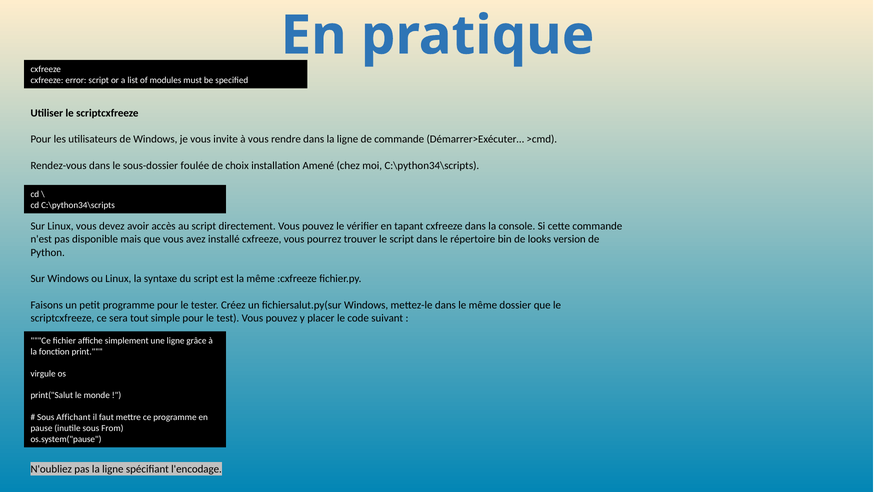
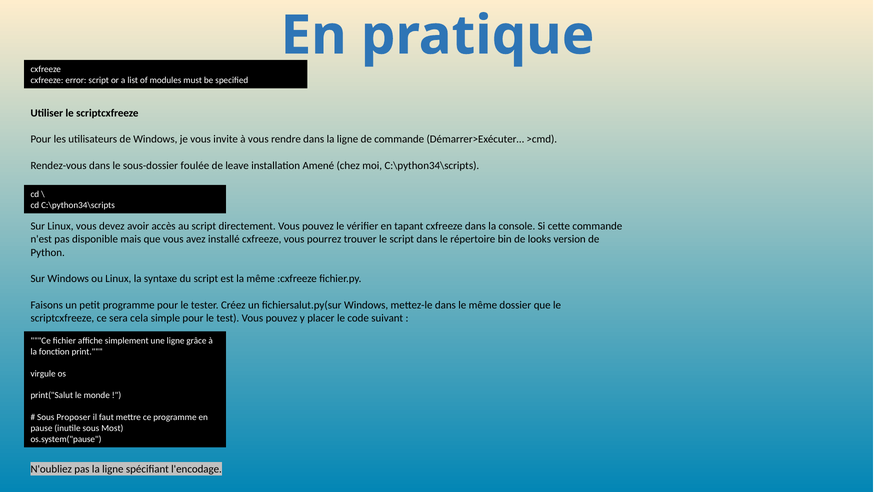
choix: choix -> leave
tout: tout -> cela
Affichant: Affichant -> Proposer
From: From -> Most
